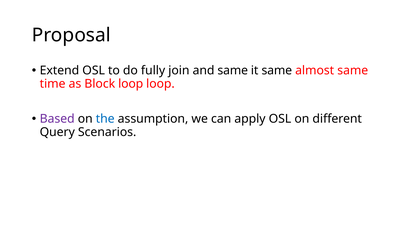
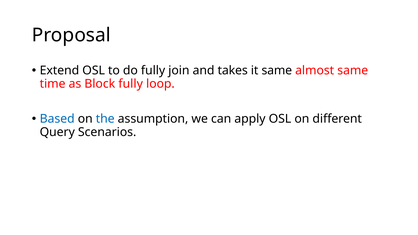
and same: same -> takes
Block loop: loop -> fully
Based colour: purple -> blue
